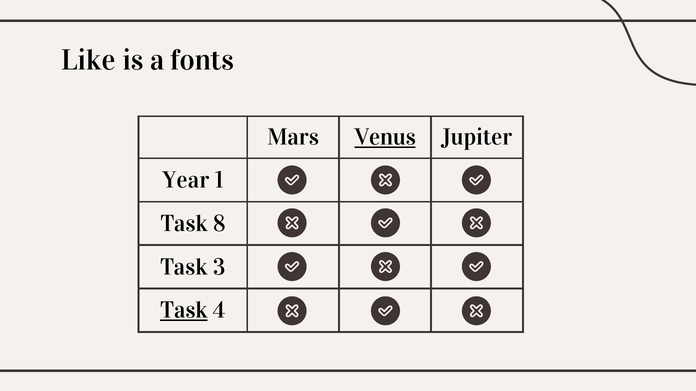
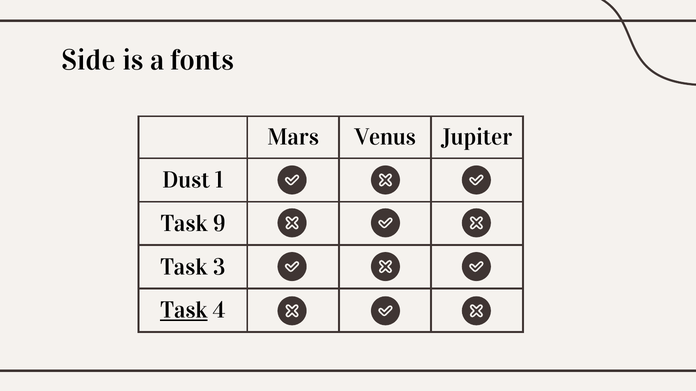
Like: Like -> Side
Venus underline: present -> none
Year: Year -> Dust
8: 8 -> 9
